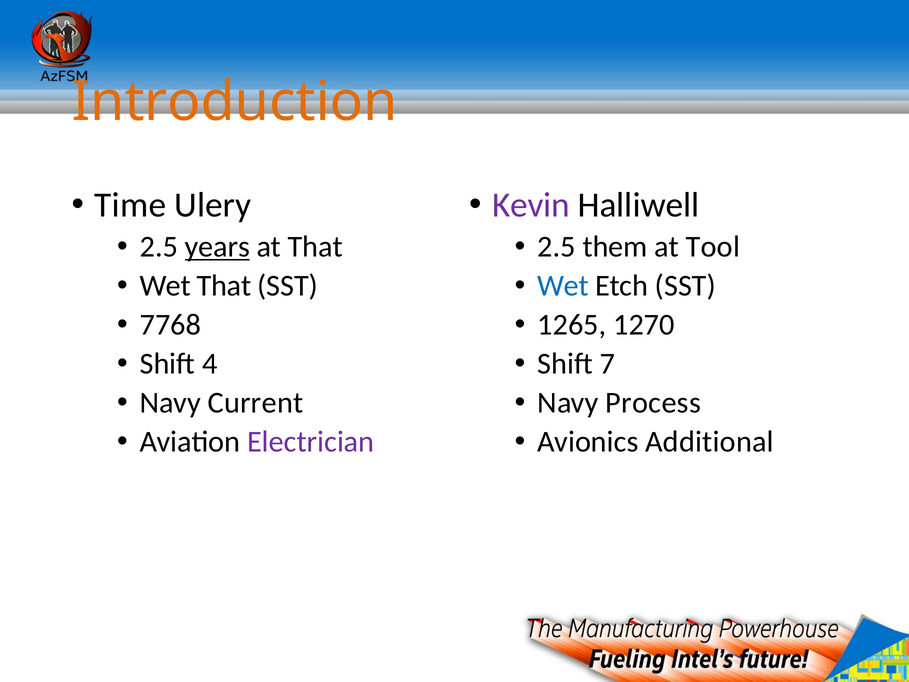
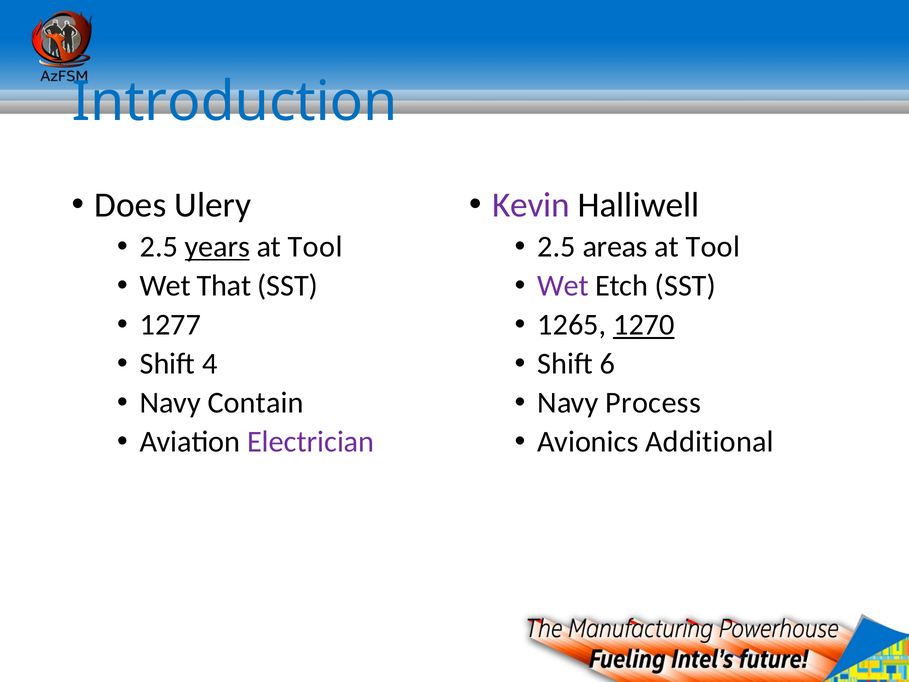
Introduction colour: orange -> blue
Time: Time -> Does
That at (315, 247): That -> Tool
them: them -> areas
Wet at (563, 286) colour: blue -> purple
7768: 7768 -> 1277
1270 underline: none -> present
7: 7 -> 6
Current: Current -> Contain
